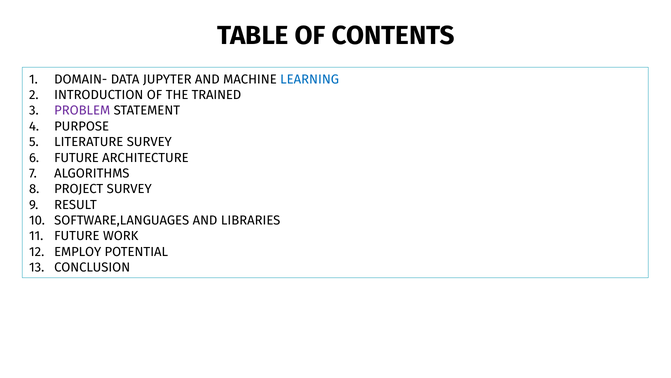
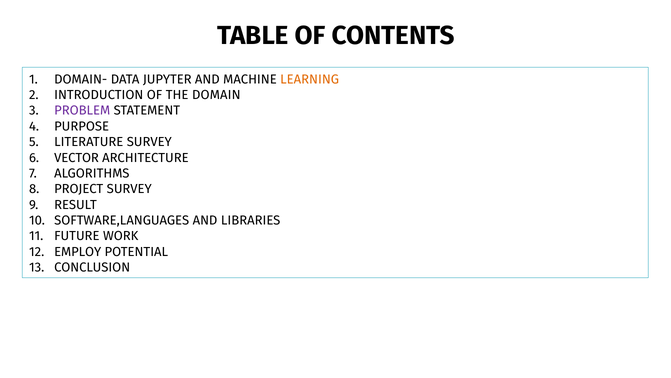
LEARNING colour: blue -> orange
TRAINED: TRAINED -> DOMAIN
FUTURE at (77, 157): FUTURE -> VECTOR
